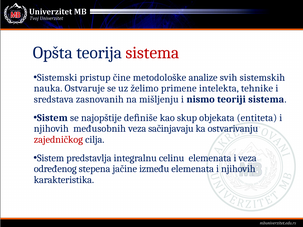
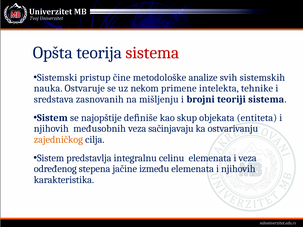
želimo: želimo -> nekom
nismo: nismo -> brojni
zajedničkog colour: red -> orange
